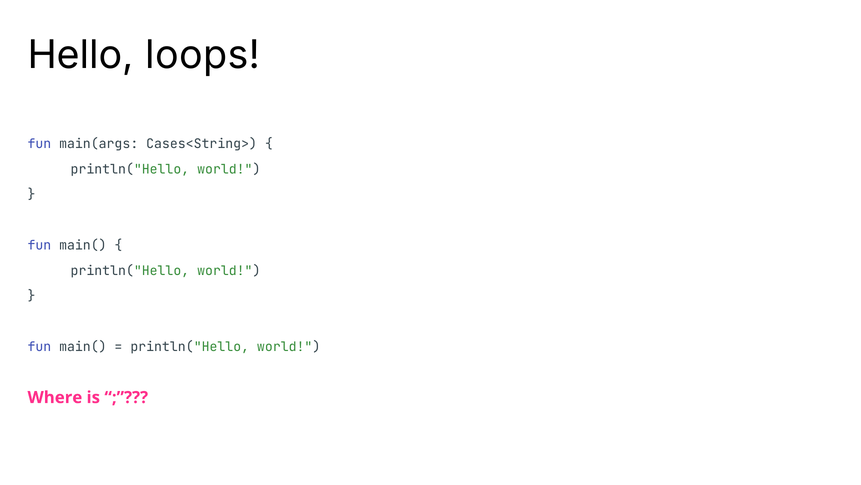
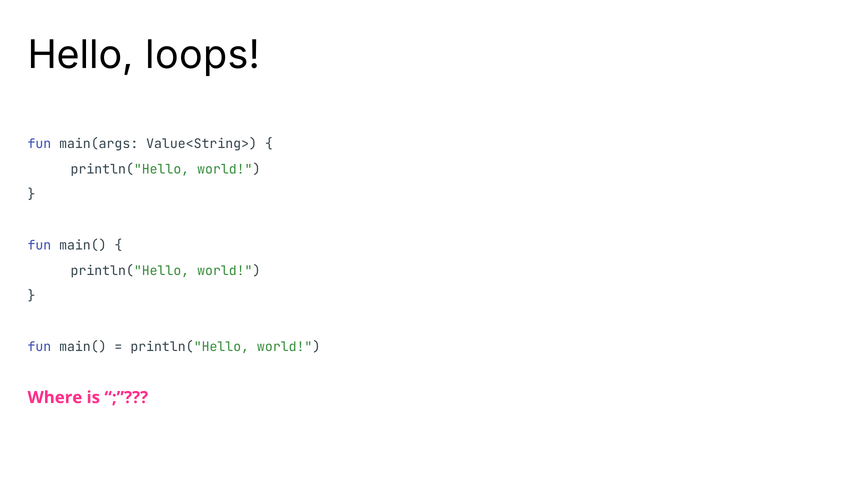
Cases<String>: Cases<String> -> Value<String>
